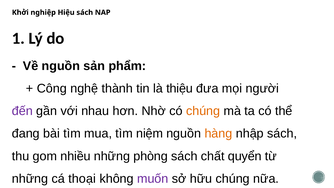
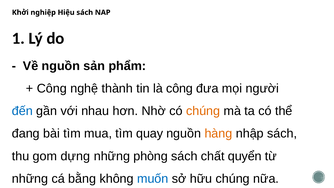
là thiệu: thiệu -> công
đến colour: purple -> blue
niệm: niệm -> quay
nhiều: nhiều -> dựng
thoại: thoại -> bằng
muốn colour: purple -> blue
